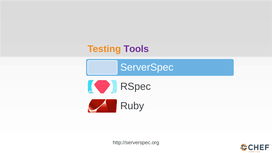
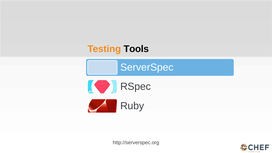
Tools colour: purple -> black
